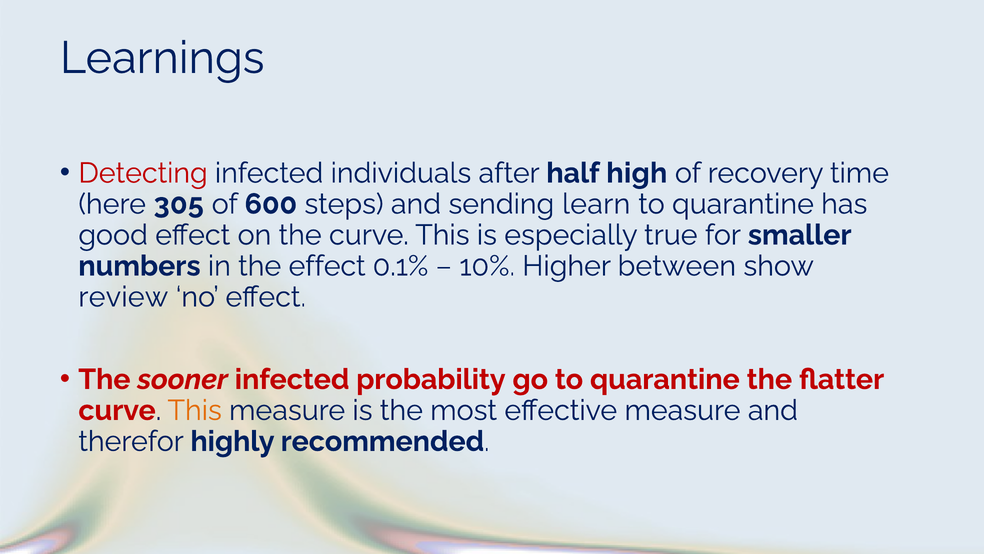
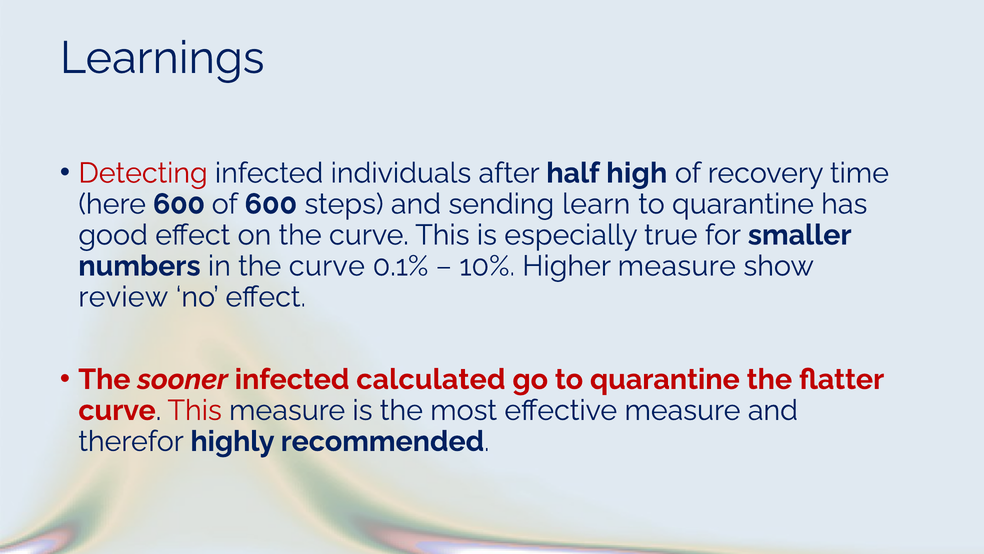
here 305: 305 -> 600
in the effect: effect -> curve
Higher between: between -> measure
probability: probability -> calculated
This at (195, 410) colour: orange -> red
